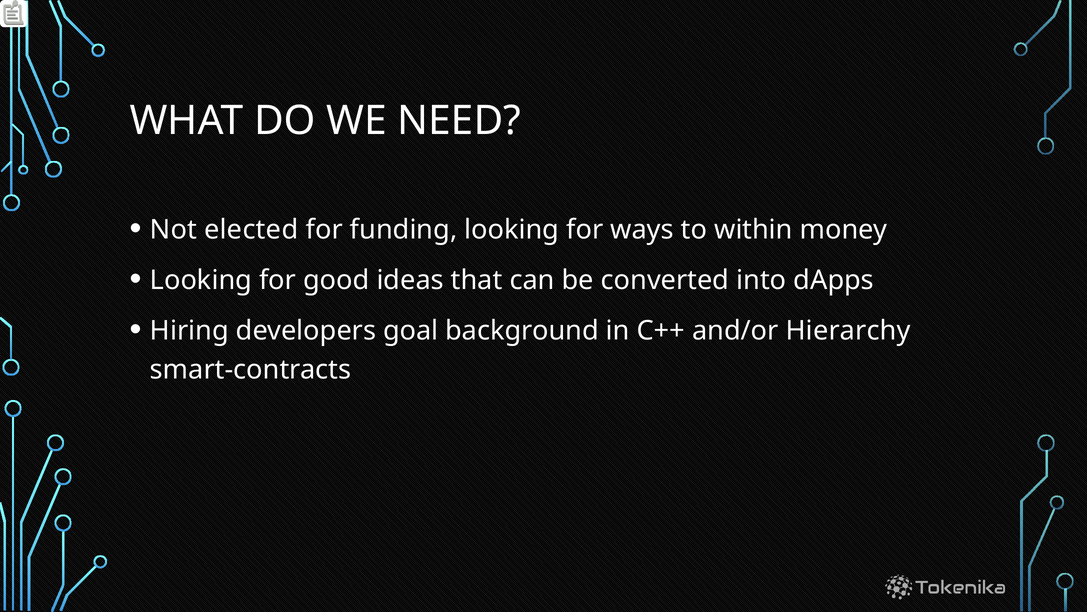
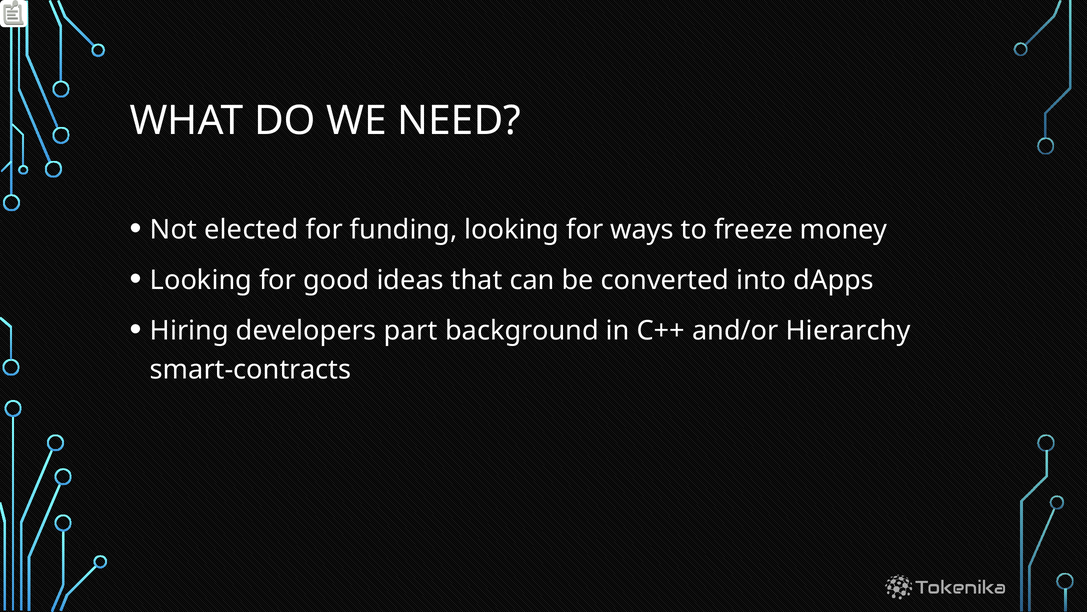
within: within -> freeze
goal: goal -> part
